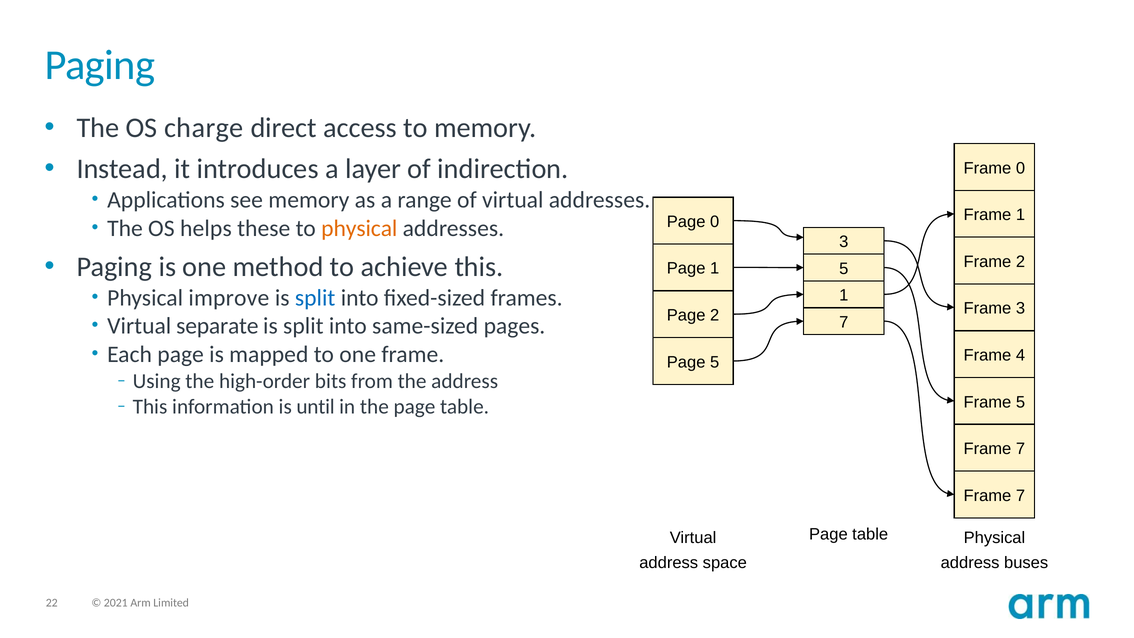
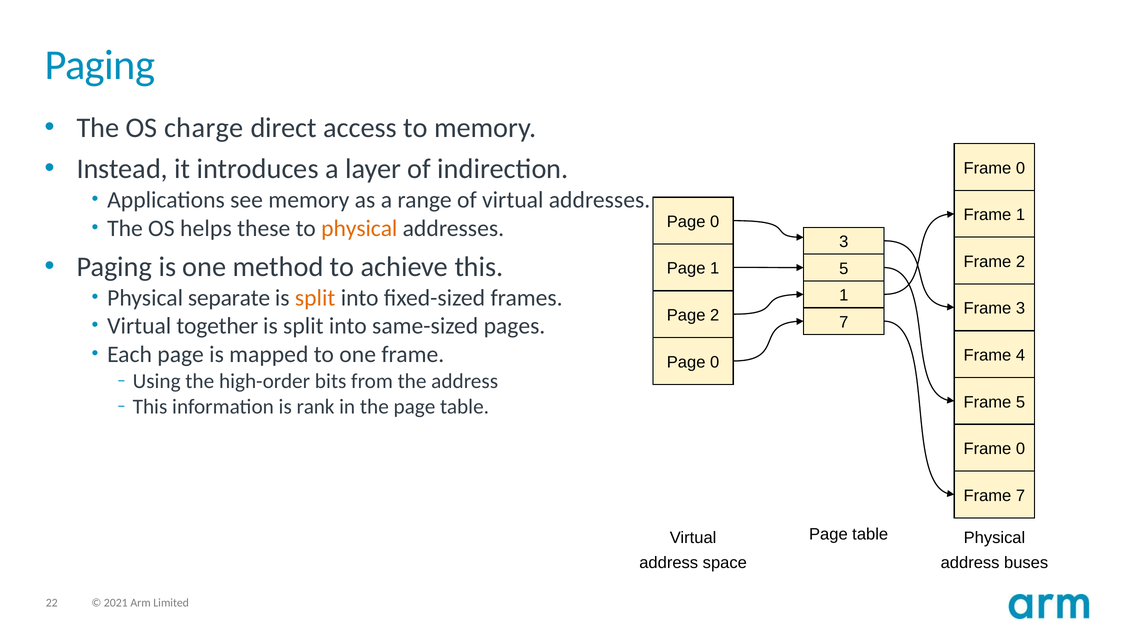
improve: improve -> separate
split at (315, 298) colour: blue -> orange
separate: separate -> together
5 at (715, 362): 5 -> 0
until: until -> rank
7 at (1021, 449): 7 -> 0
